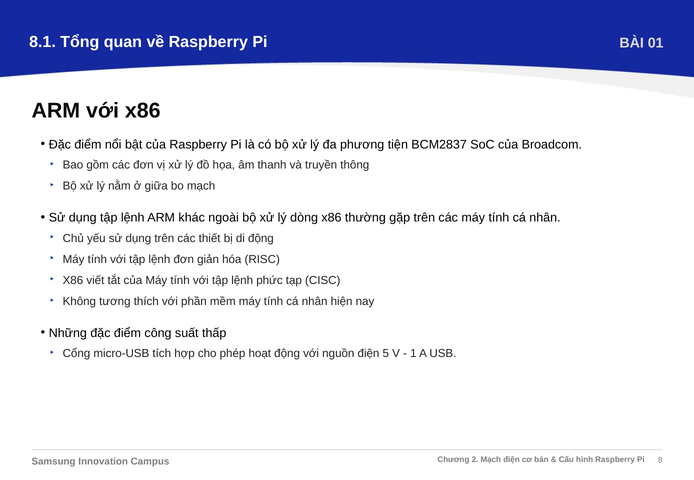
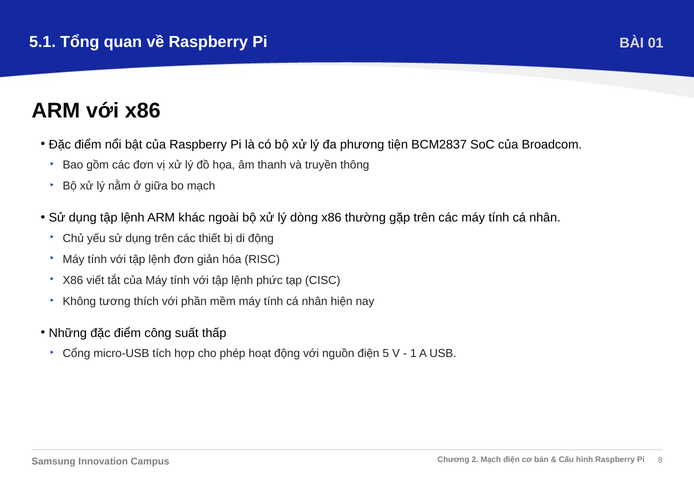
8.1: 8.1 -> 5.1
